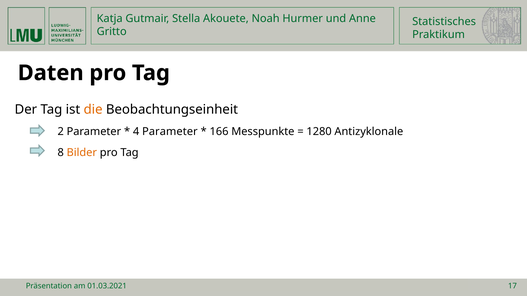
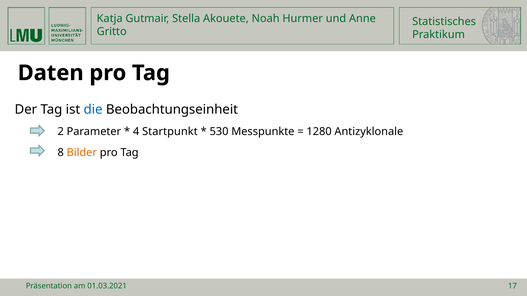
die colour: orange -> blue
4 Parameter: Parameter -> Startpunkt
166: 166 -> 530
